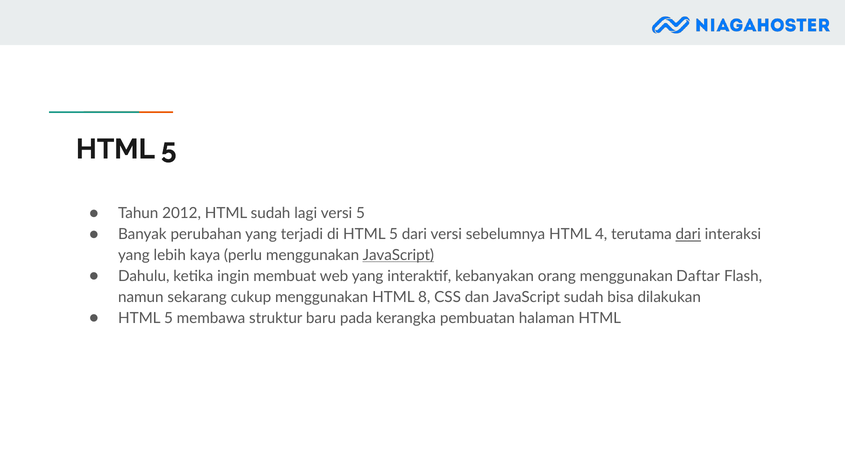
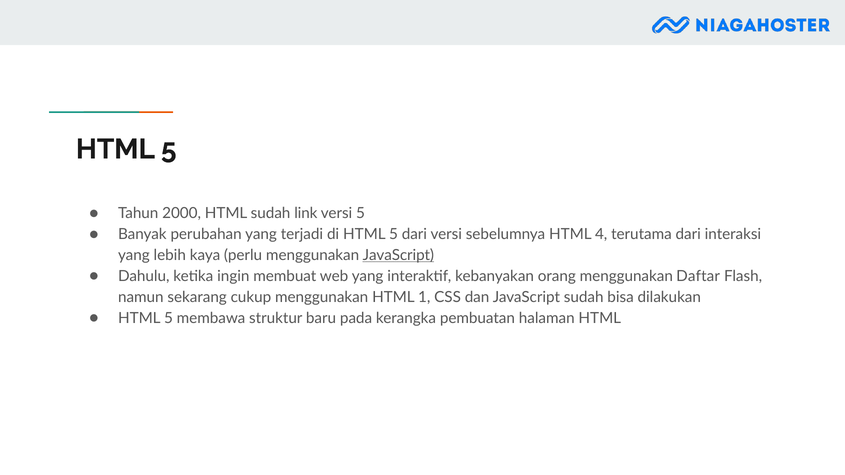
2012: 2012 -> 2000
lagi: lagi -> link
dari at (688, 234) underline: present -> none
8: 8 -> 1
